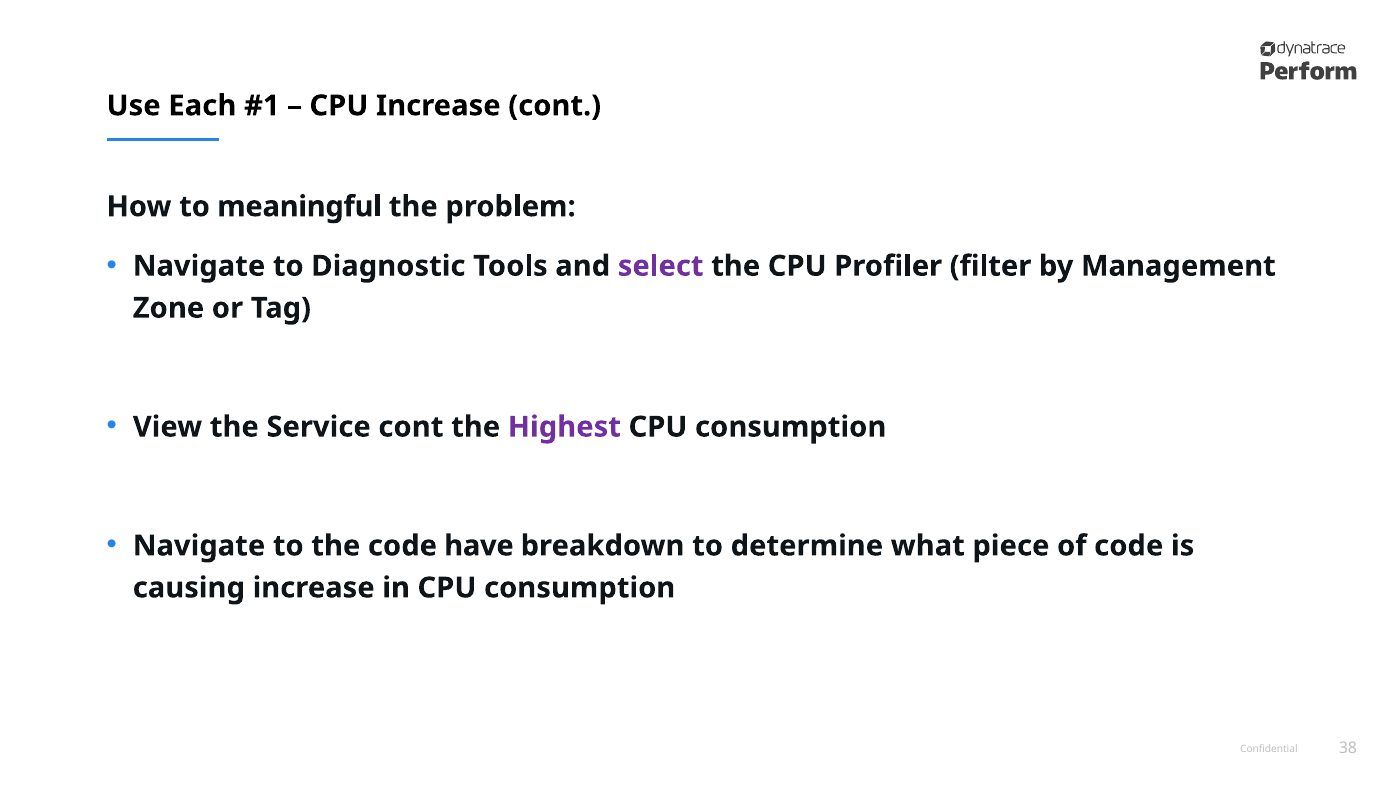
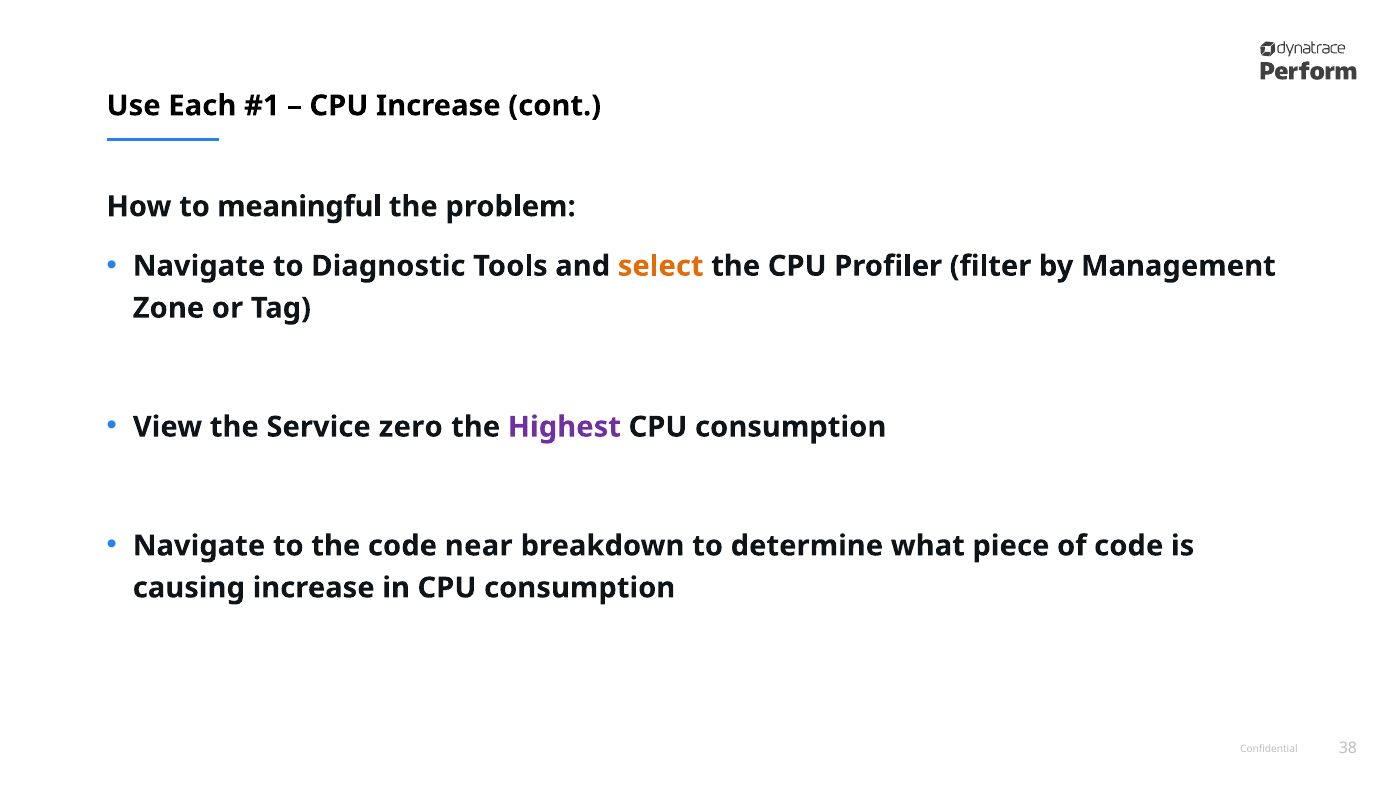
select colour: purple -> orange
Service cont: cont -> zero
have: have -> near
